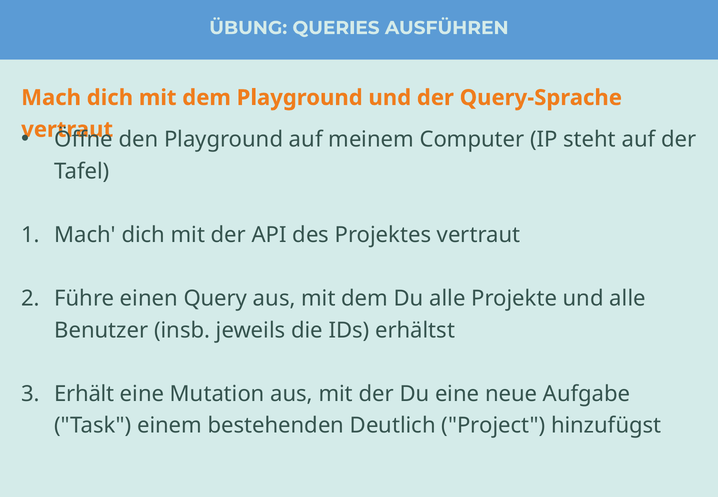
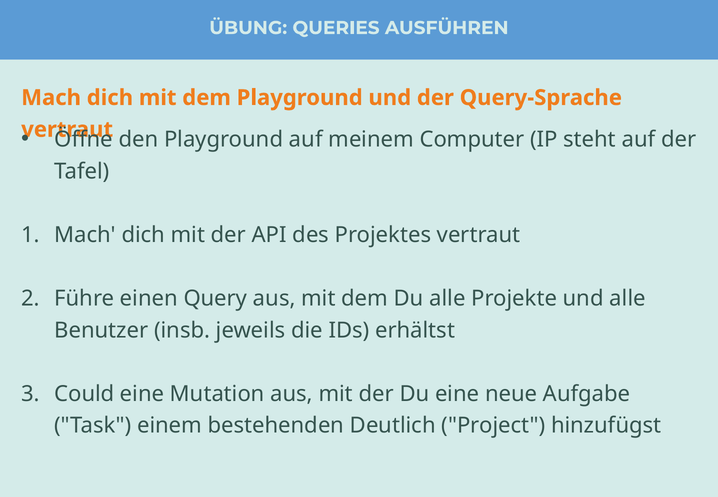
Erhält: Erhält -> Could
